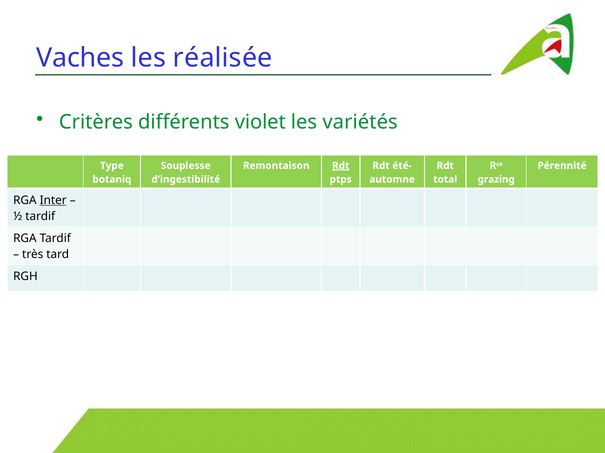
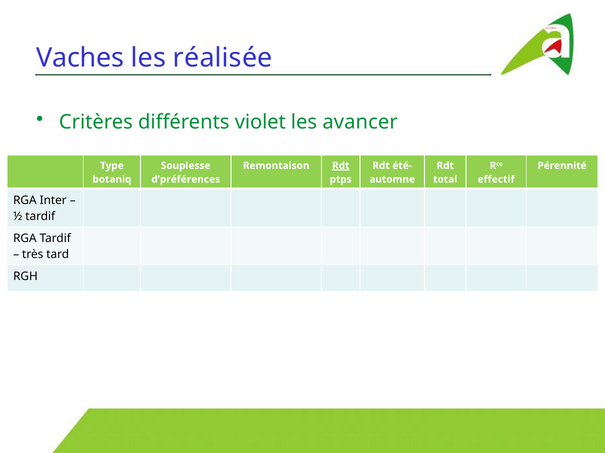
variétés: variétés -> avancer
d’ingestibilité: d’ingestibilité -> d’préférences
grazing: grazing -> effectif
Inter underline: present -> none
